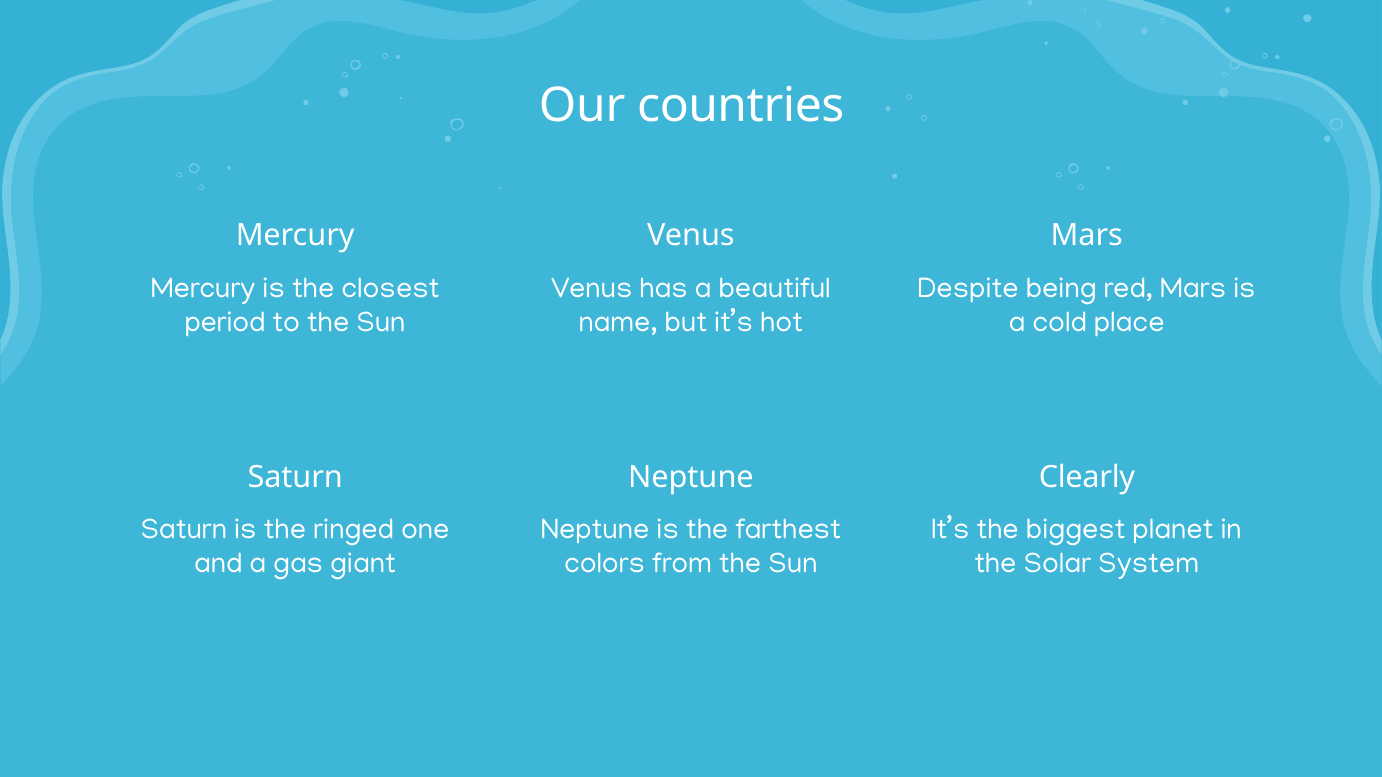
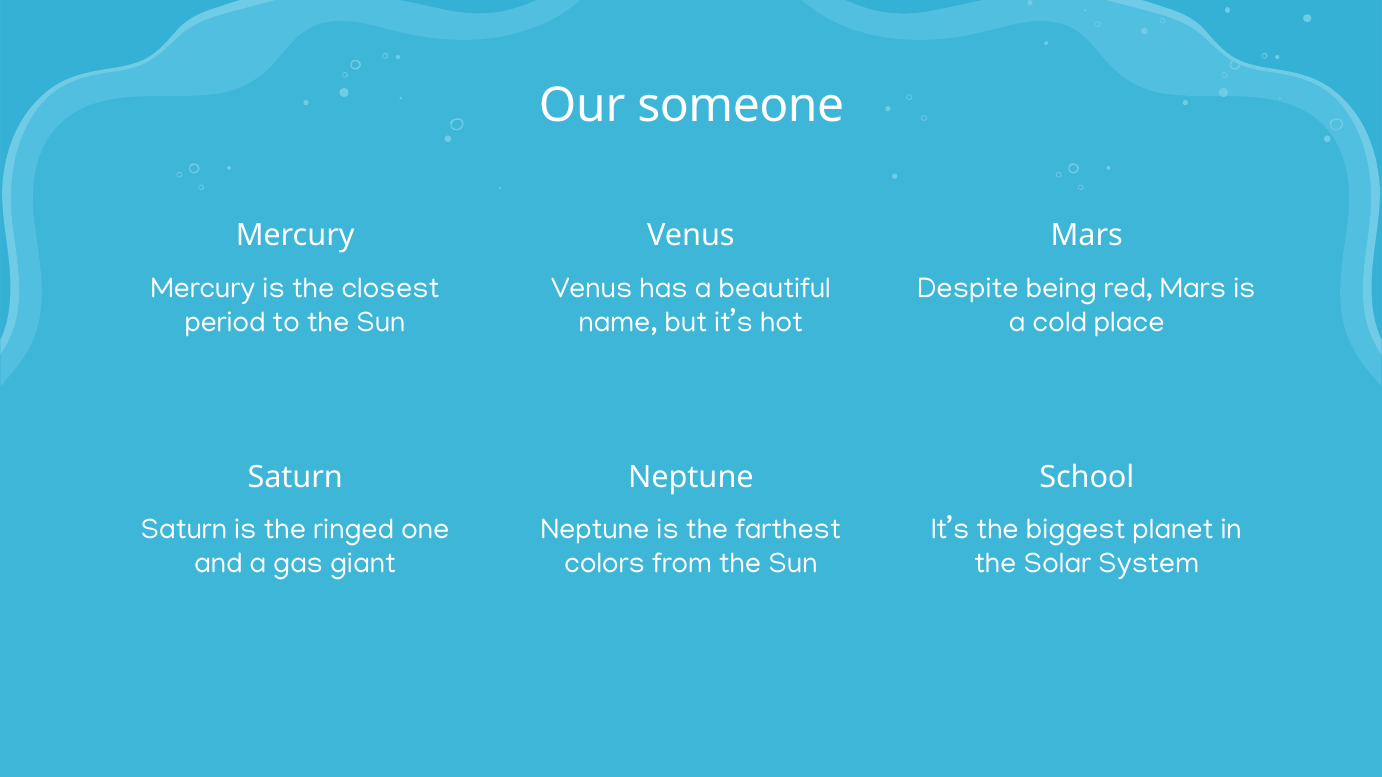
countries: countries -> someone
Clearly: Clearly -> School
